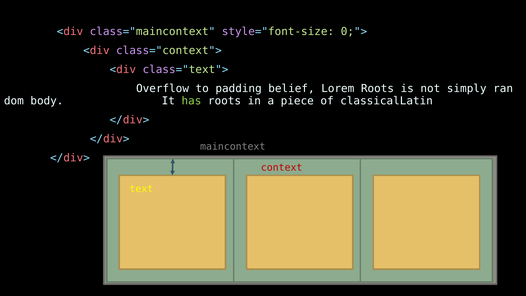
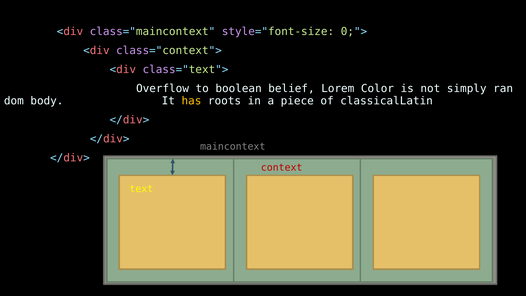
padding: padding -> boolean
Lorem Roots: Roots -> Color
has colour: light green -> yellow
